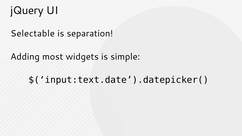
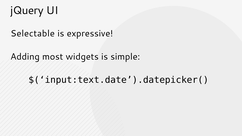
separation: separation -> expressive
